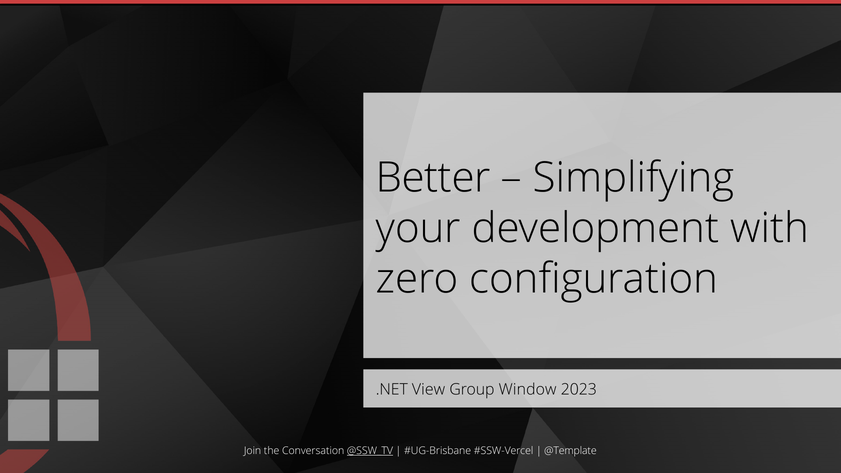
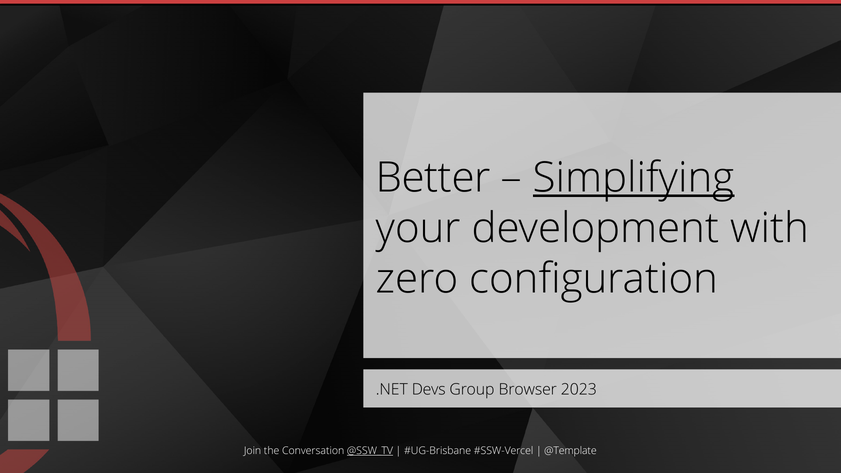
Simplifying underline: none -> present
View: View -> Devs
Window: Window -> Browser
